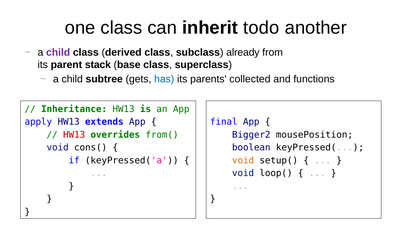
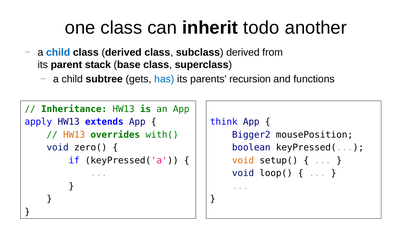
child at (58, 52) colour: purple -> blue
subclass already: already -> derived
collected: collected -> recursion
final: final -> think
HW13 at (74, 135) colour: red -> orange
from(: from( -> with(
cons(: cons( -> zero(
